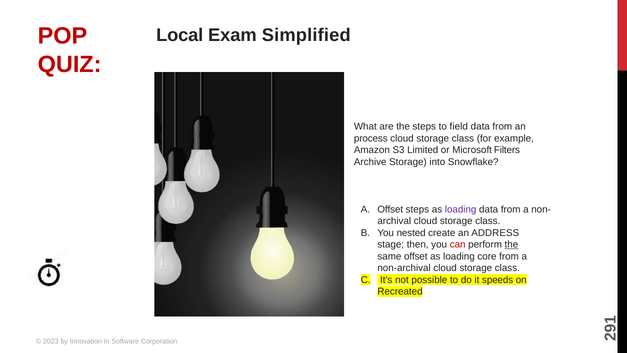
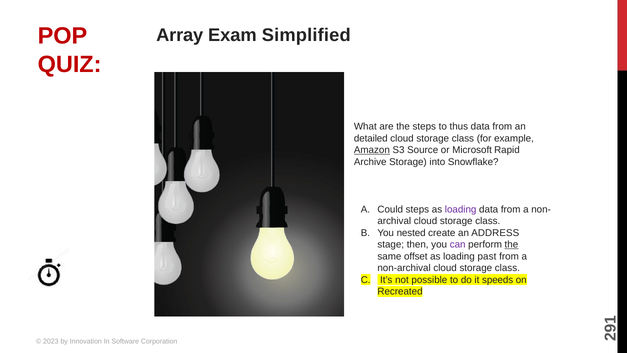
Local: Local -> Array
field: field -> thus
process: process -> detailed
Amazon underline: none -> present
Limited: Limited -> Source
Filters: Filters -> Rapid
A Offset: Offset -> Could
can colour: red -> purple
core: core -> past
